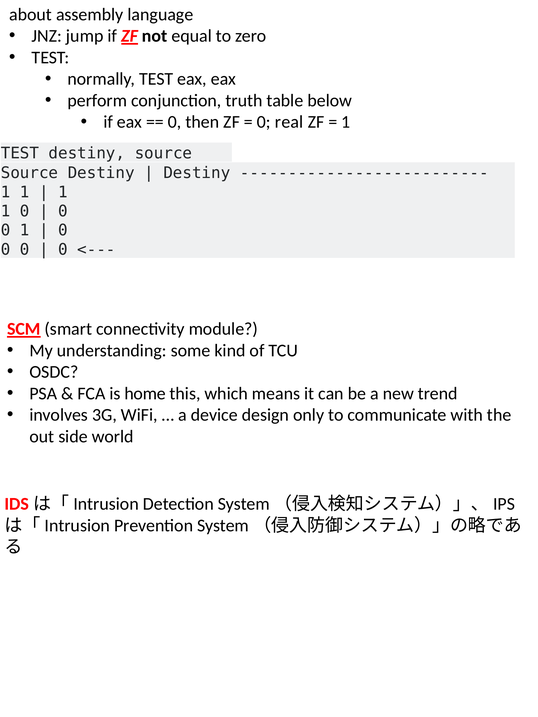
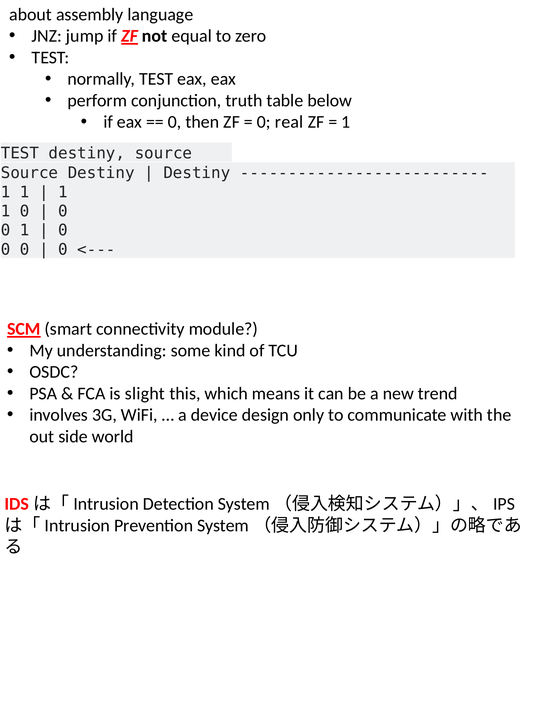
home: home -> slight
